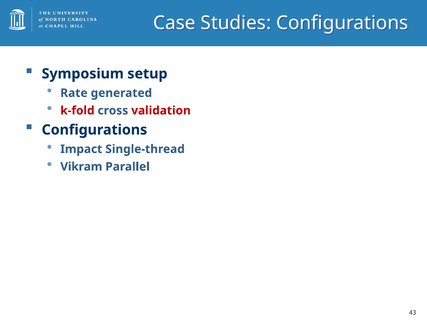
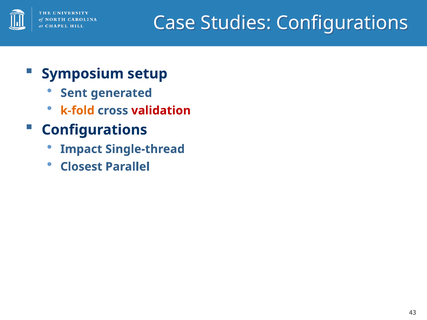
Rate: Rate -> Sent
k-fold colour: red -> orange
Vikram: Vikram -> Closest
